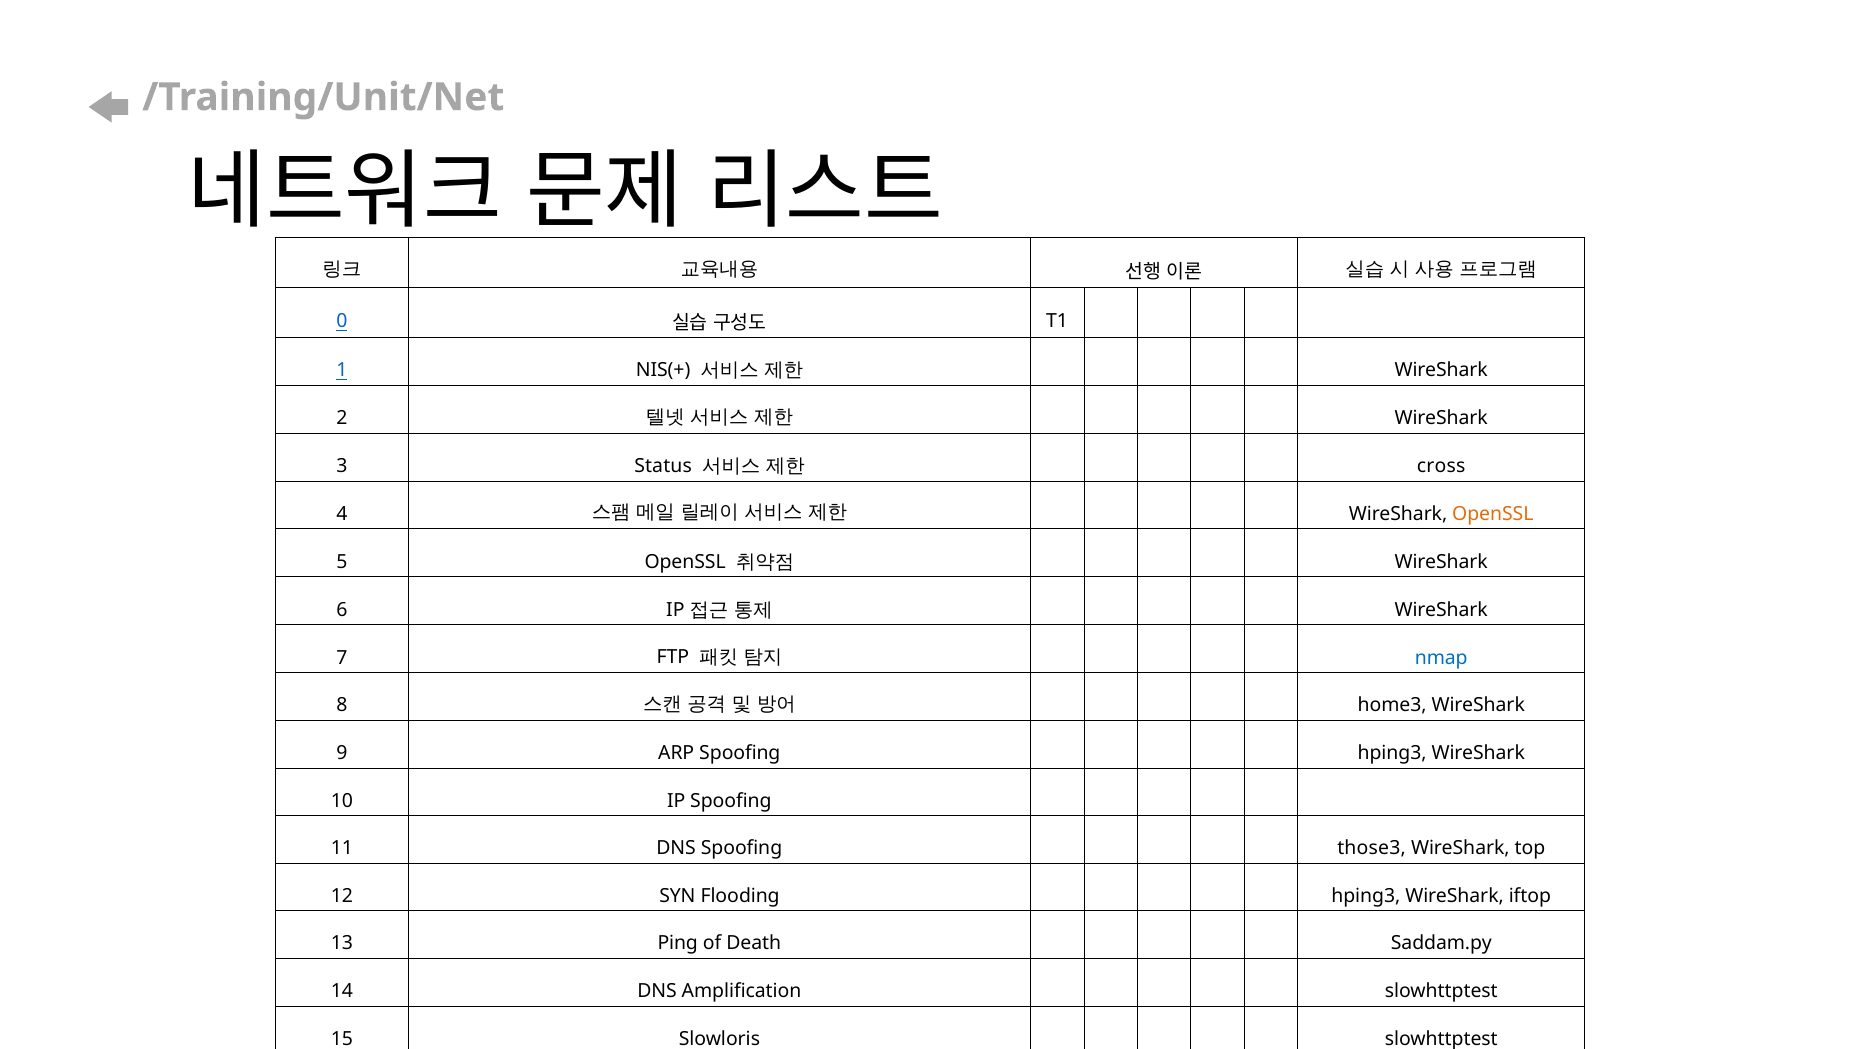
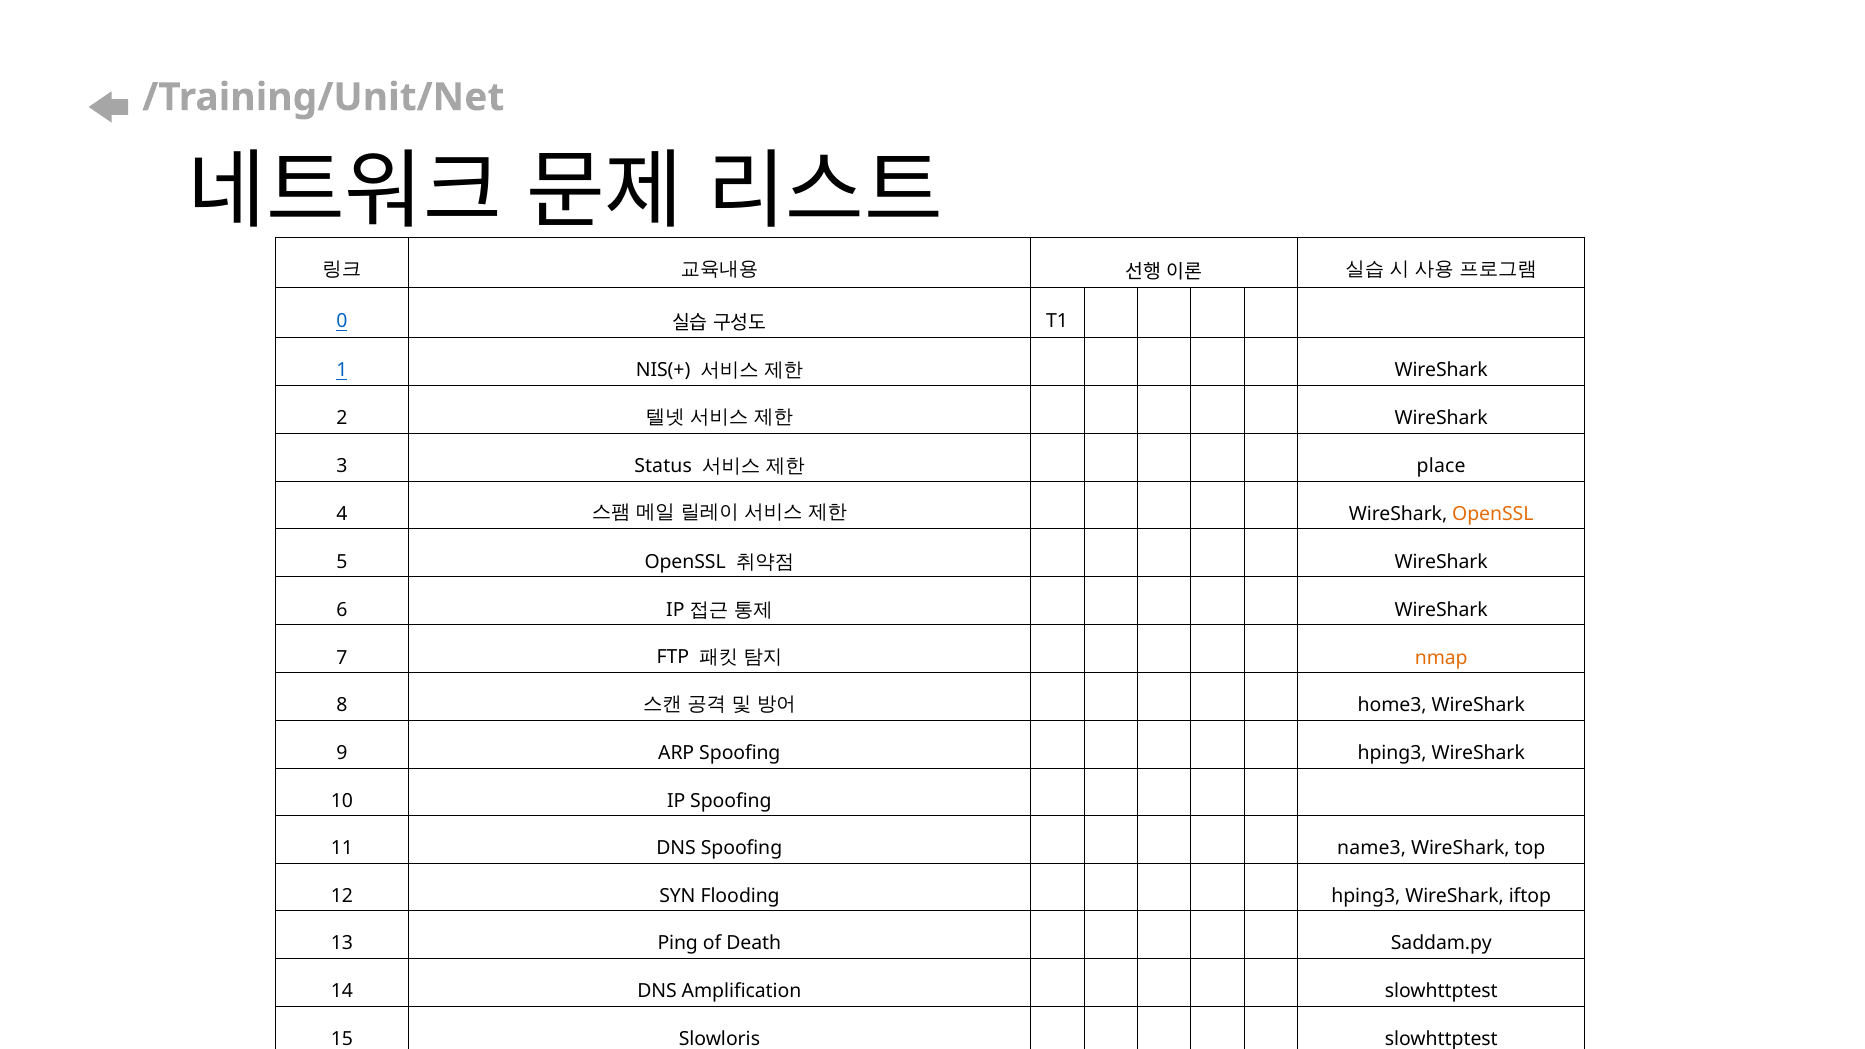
cross: cross -> place
nmap colour: blue -> orange
those3: those3 -> name3
